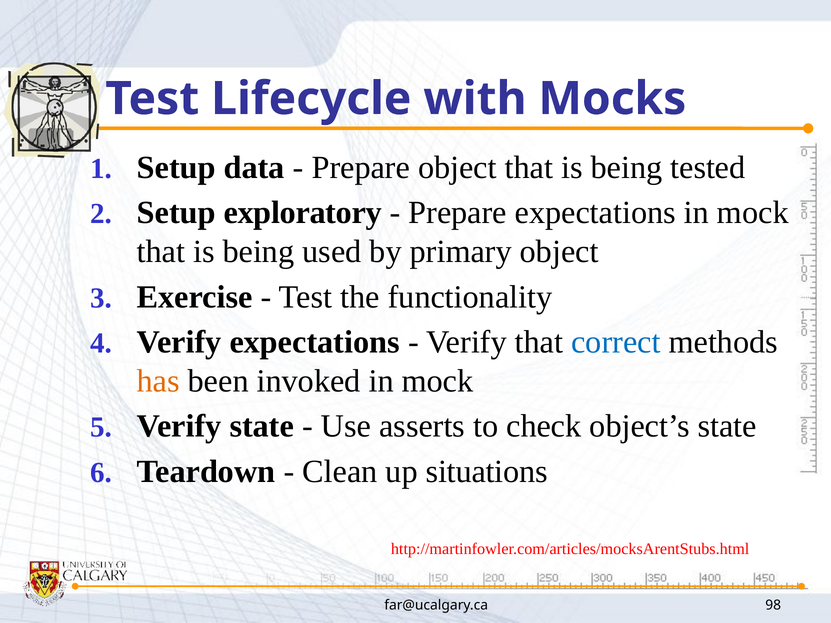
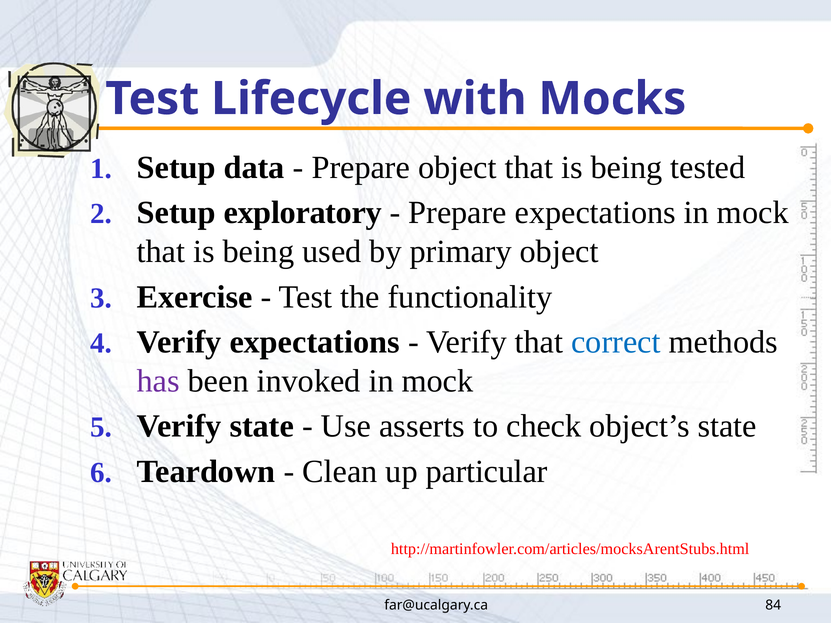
has colour: orange -> purple
situations: situations -> particular
98: 98 -> 84
